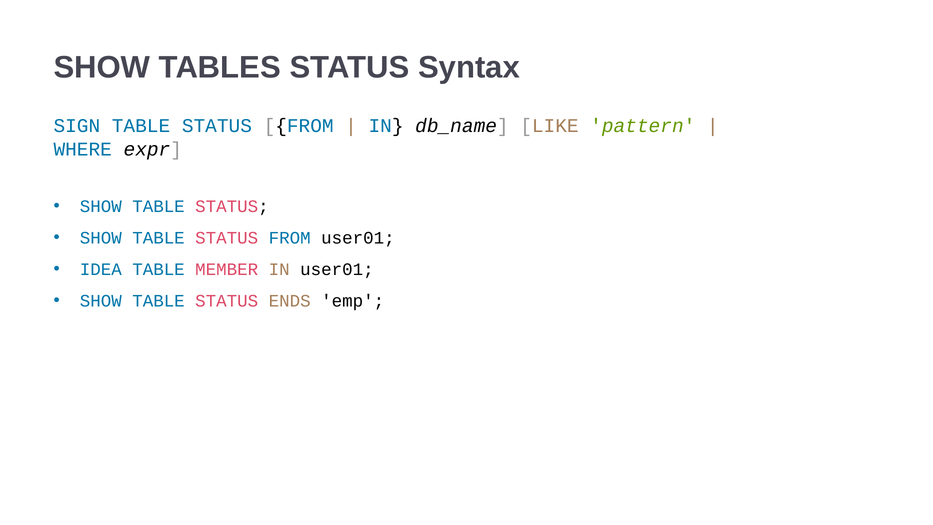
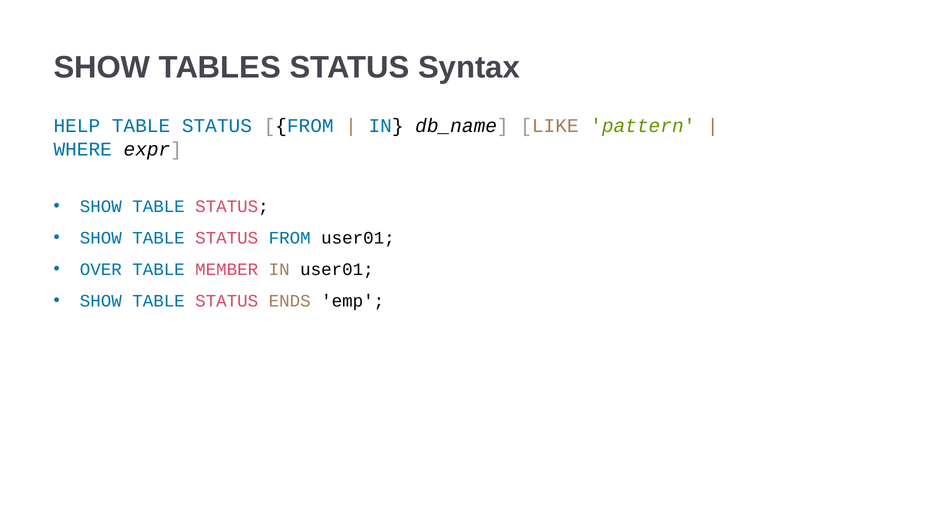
SIGN: SIGN -> HELP
IDEA: IDEA -> OVER
